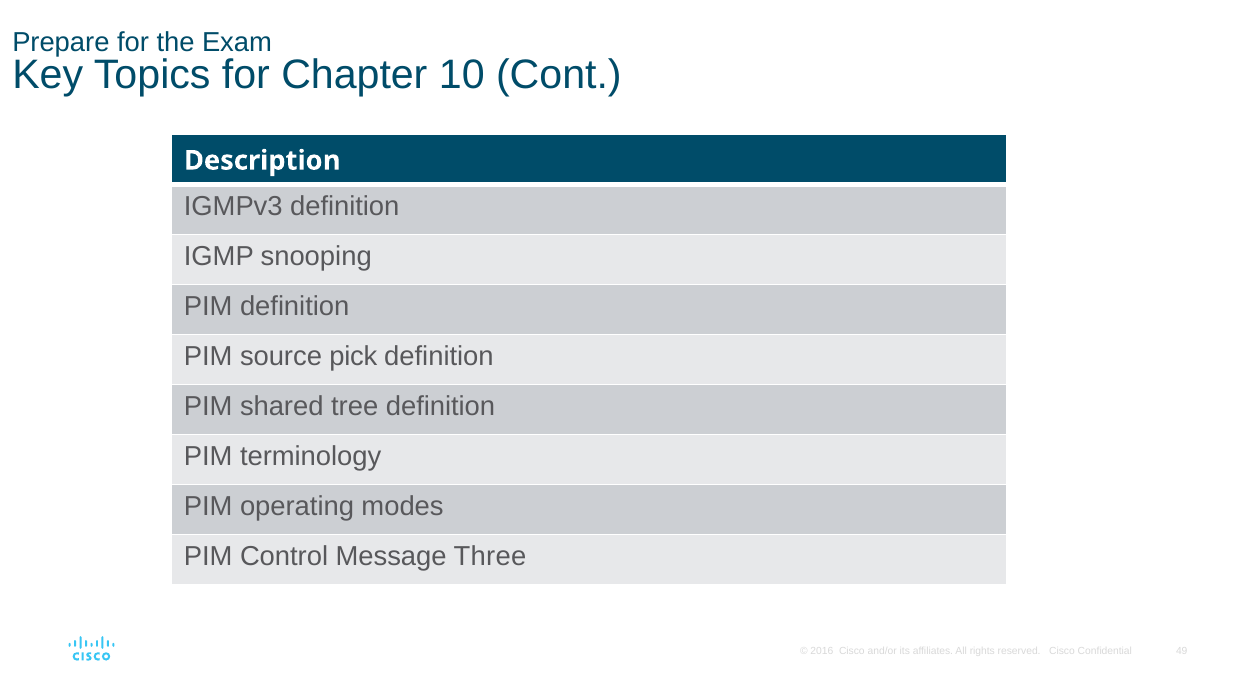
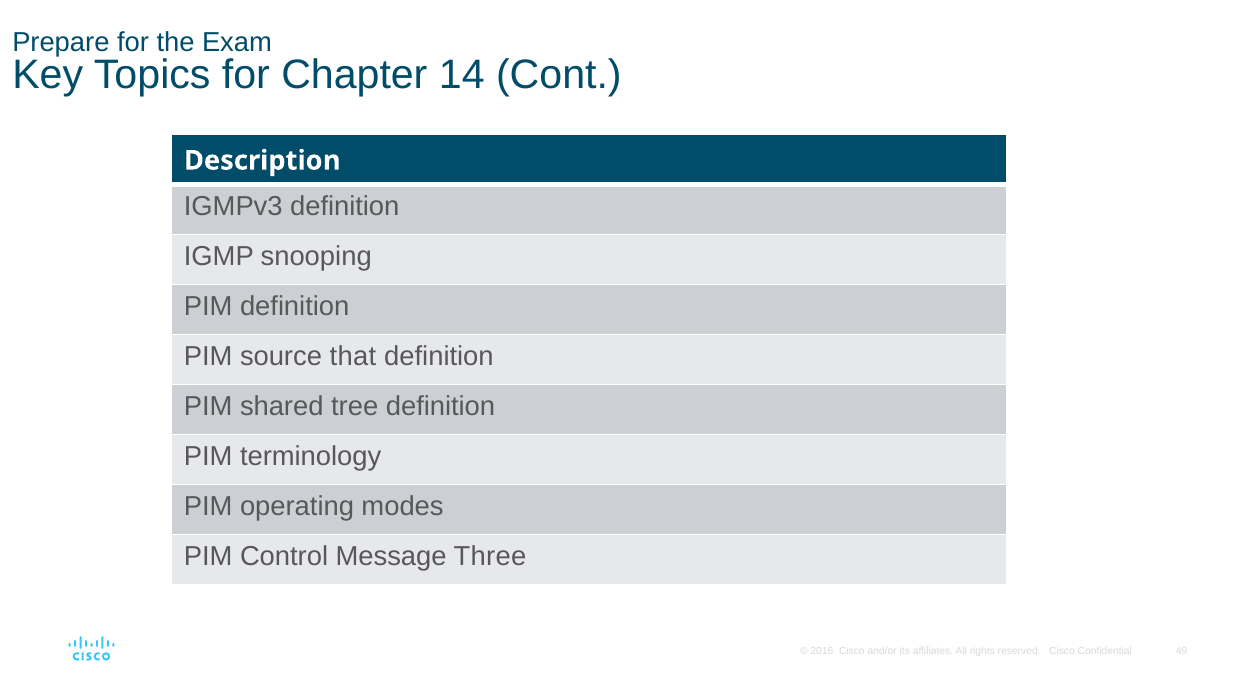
10: 10 -> 14
pick: pick -> that
